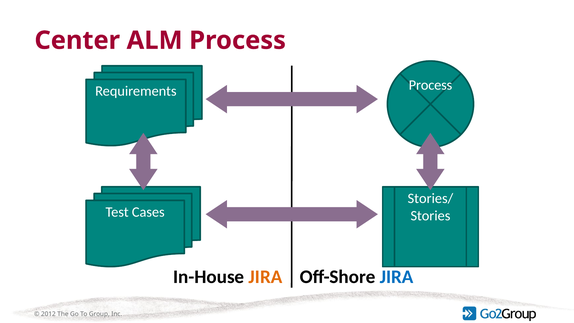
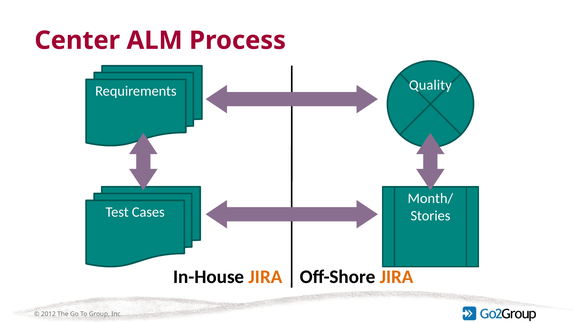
Process at (430, 85): Process -> Quality
Stories/: Stories/ -> Month/
JIRA at (397, 277) colour: blue -> orange
